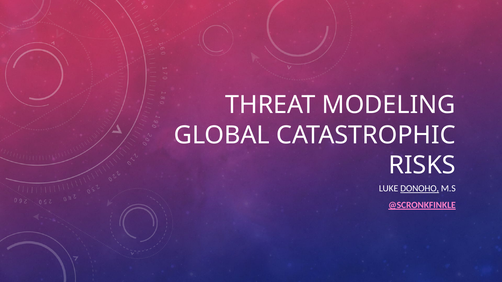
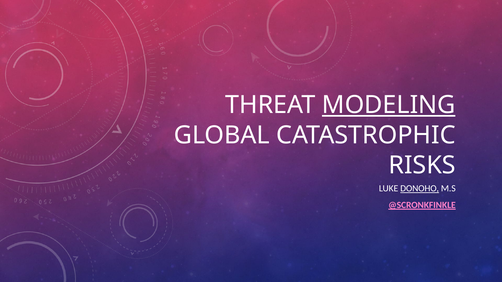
MODELING underline: none -> present
